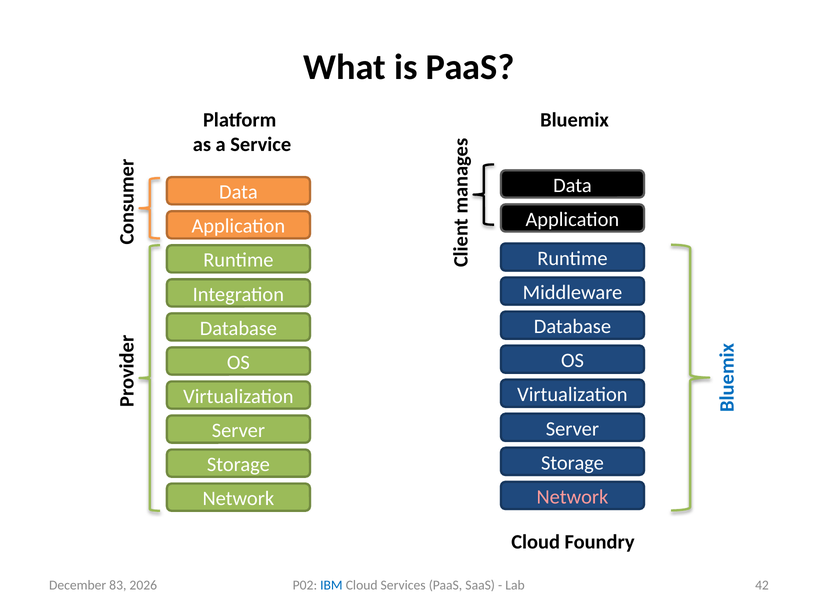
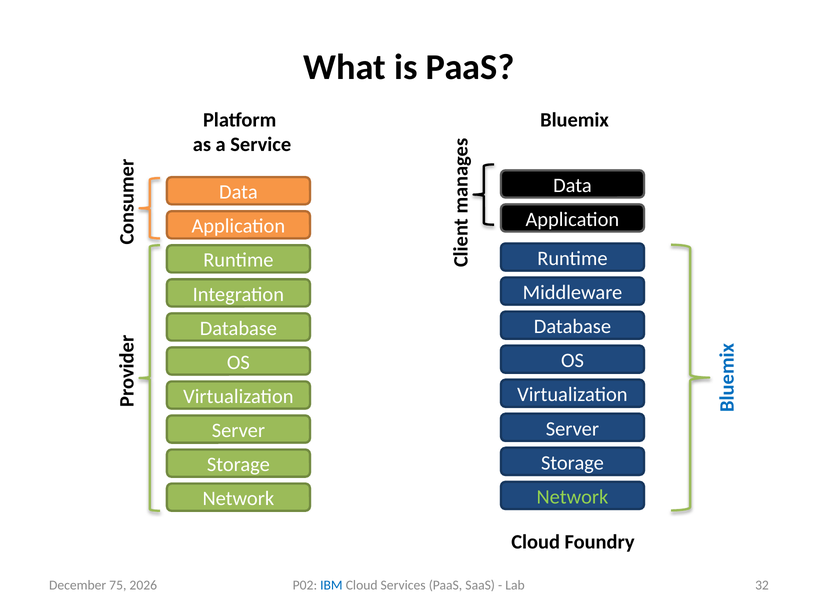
Network at (572, 497) colour: pink -> light green
83: 83 -> 75
42: 42 -> 32
